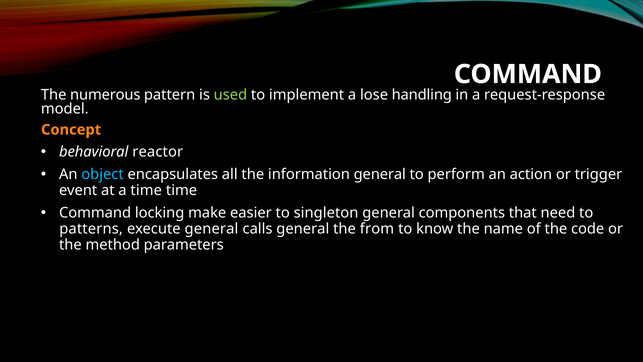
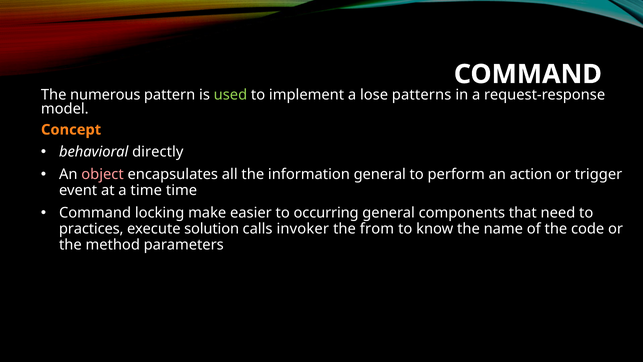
handling: handling -> patterns
reactor: reactor -> directly
object colour: light blue -> pink
singleton: singleton -> occurring
patterns: patterns -> practices
execute general: general -> solution
calls general: general -> invoker
